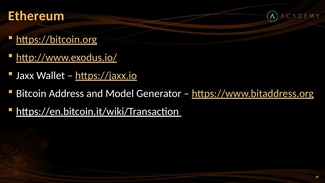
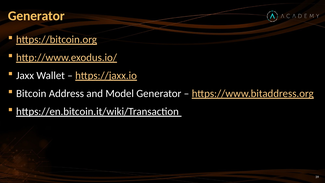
Ethereum at (36, 16): Ethereum -> Generator
